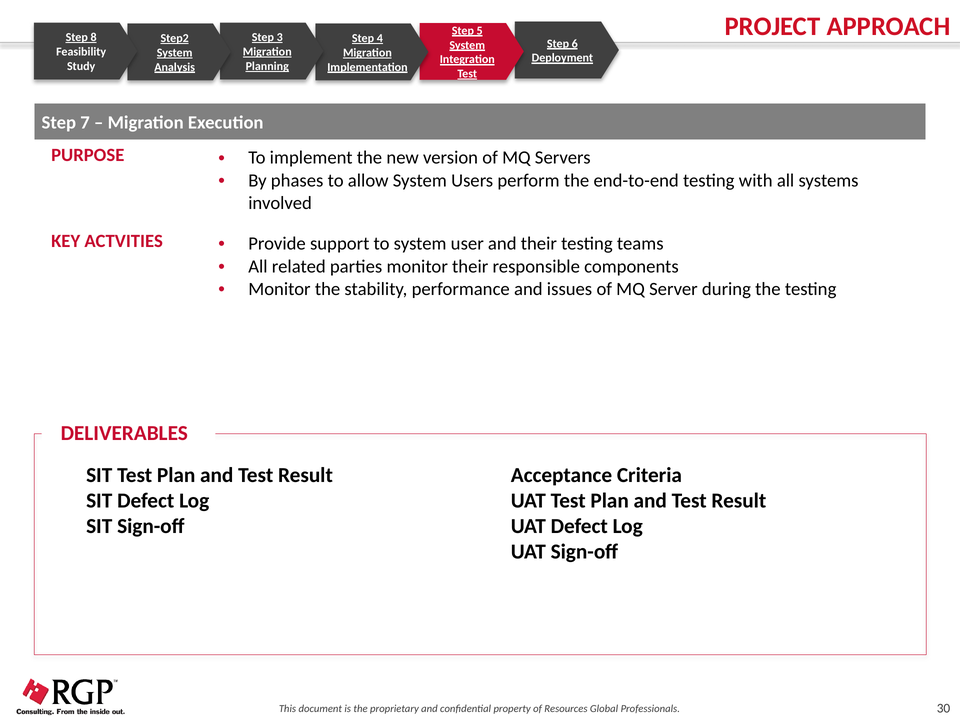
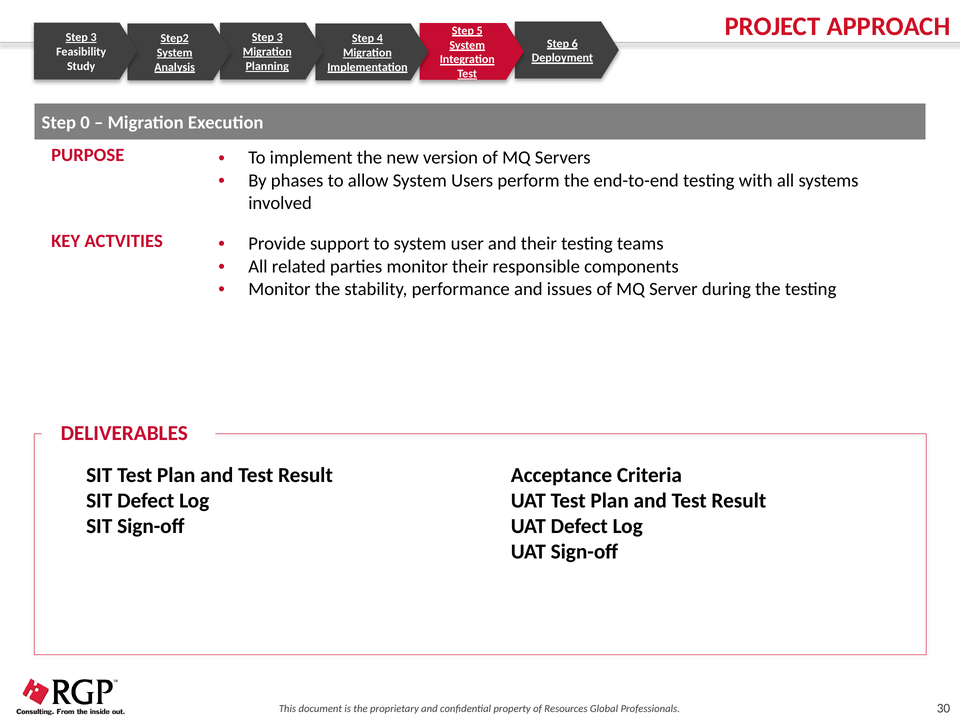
8 at (94, 37): 8 -> 3
7: 7 -> 0
